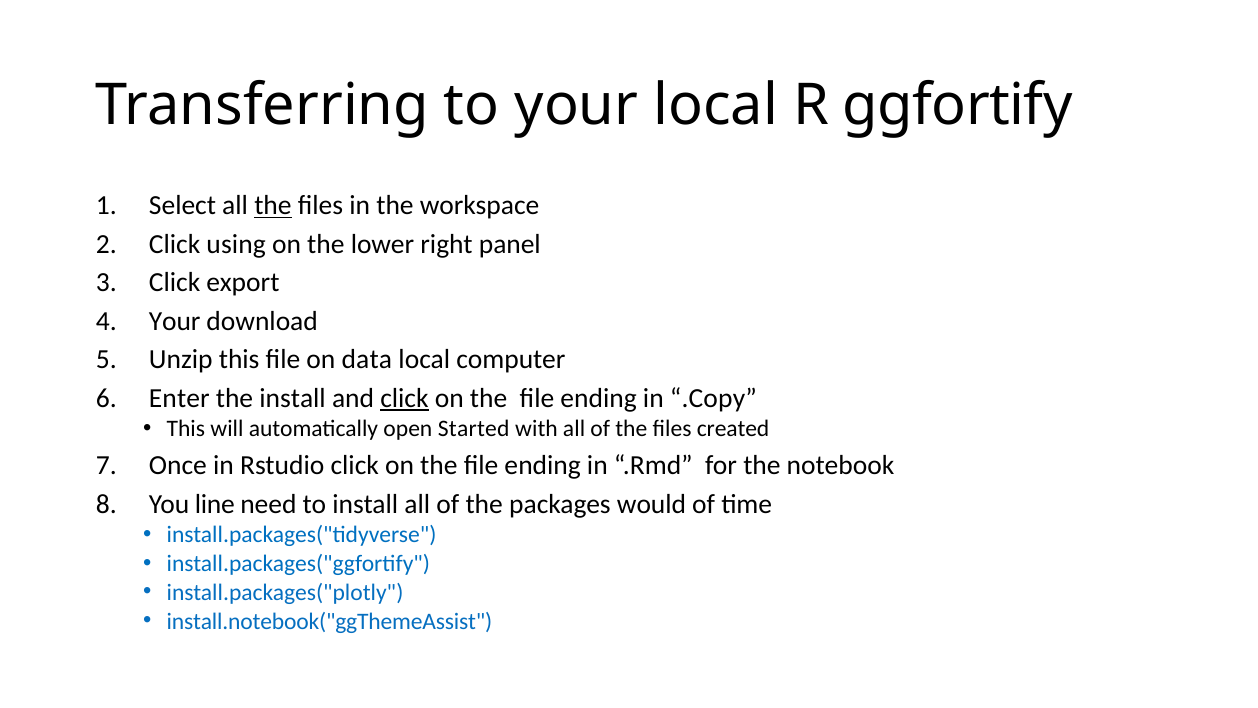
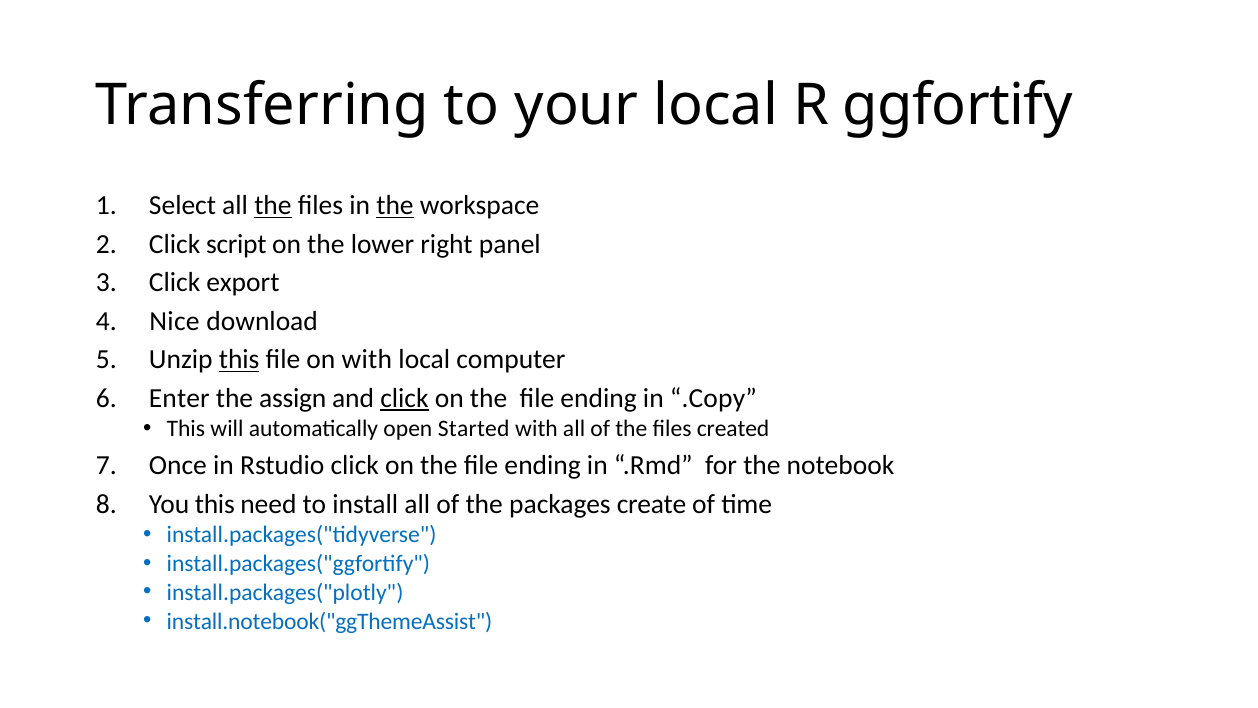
the at (395, 205) underline: none -> present
using: using -> script
Your at (175, 321): Your -> Nice
this at (239, 359) underline: none -> present
on data: data -> with
the install: install -> assign
You line: line -> this
would: would -> create
